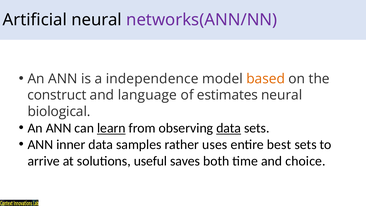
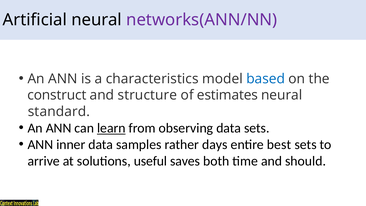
independence: independence -> characteristics
based colour: orange -> blue
language: language -> structure
biological: biological -> standard
data at (229, 128) underline: present -> none
uses: uses -> days
choice: choice -> should
